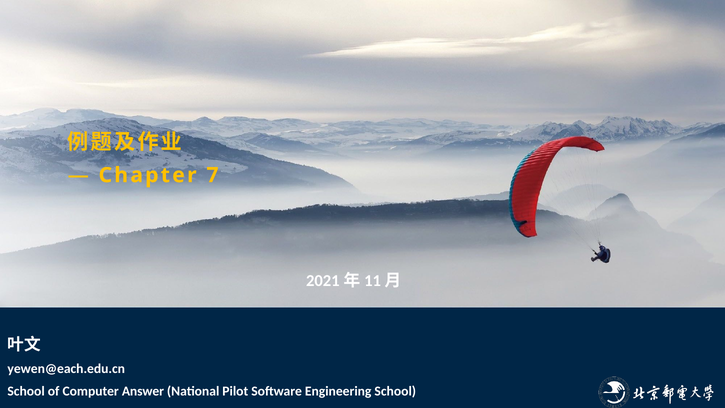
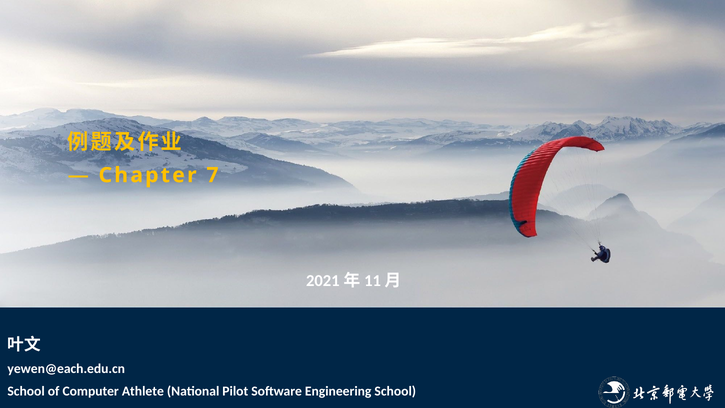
Answer: Answer -> Athlete
